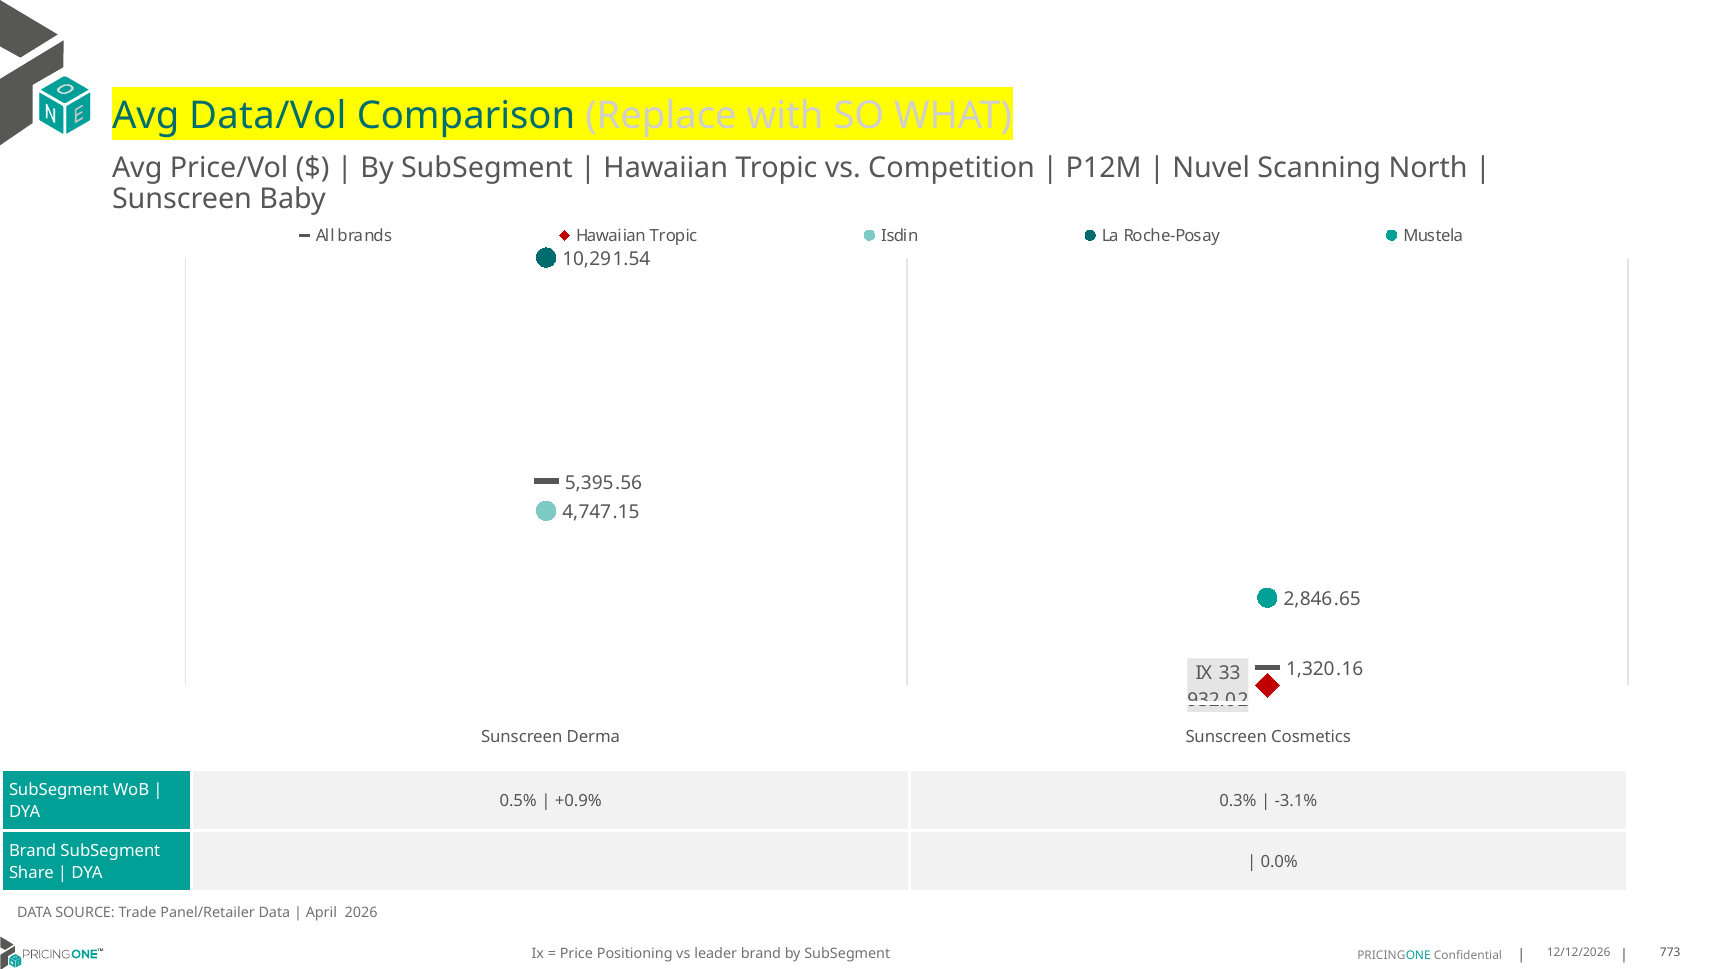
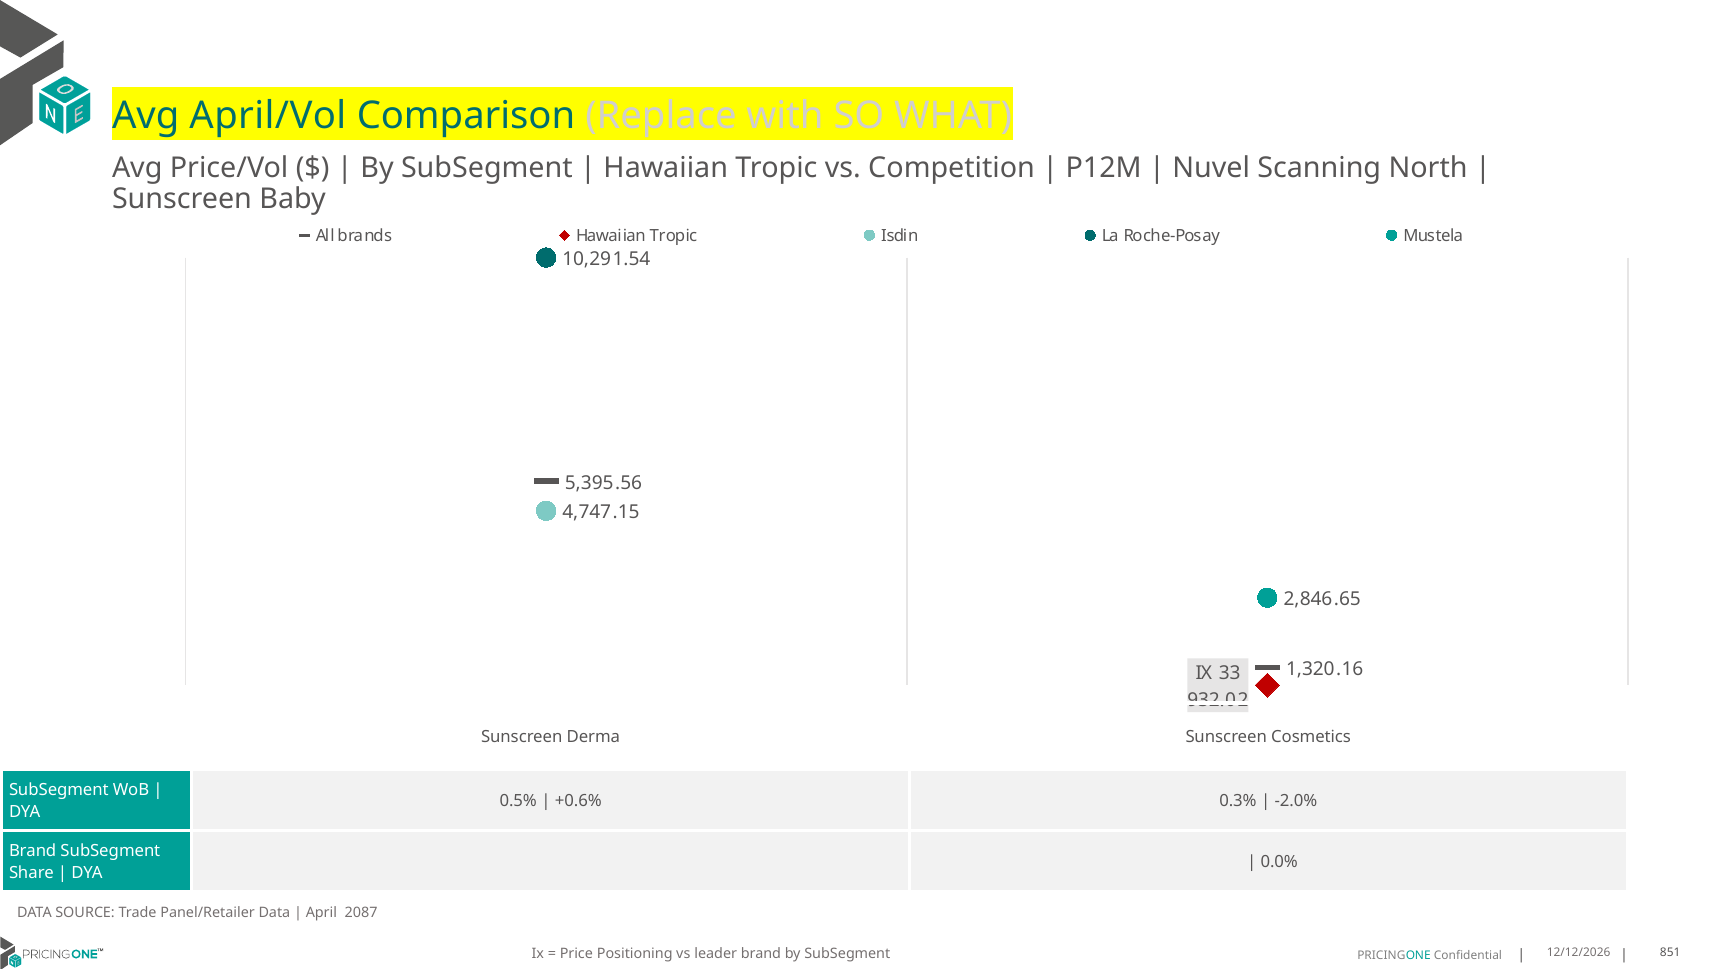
Data/Vol: Data/Vol -> April/Vol
+0.9%: +0.9% -> +0.6%
-3.1%: -3.1% -> -2.0%
2026: 2026 -> 2087
773: 773 -> 851
